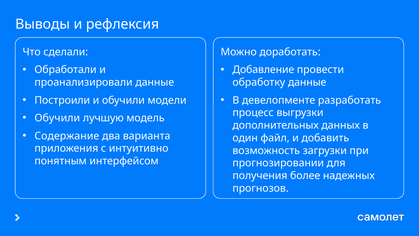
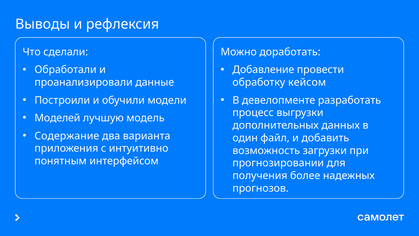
обработку данные: данные -> кейсом
Обучили at (57, 118): Обучили -> Моделей
